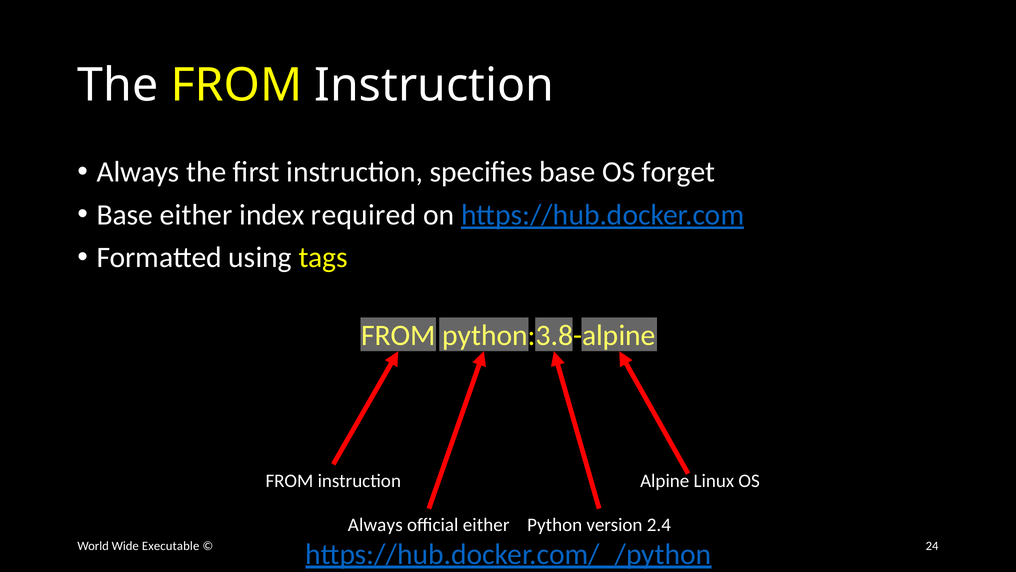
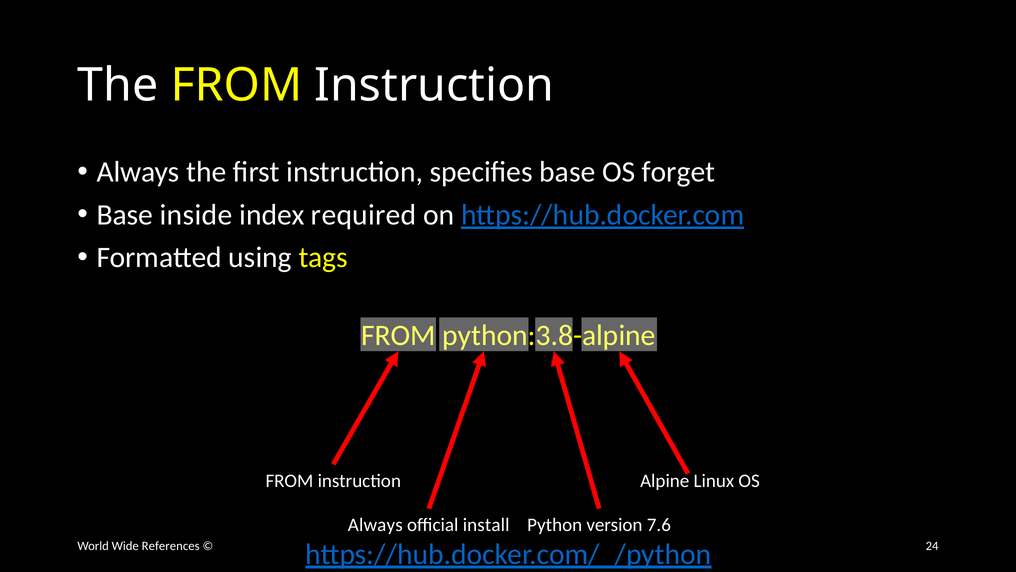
Base either: either -> inside
official either: either -> install
2.4: 2.4 -> 7.6
Executable: Executable -> References
